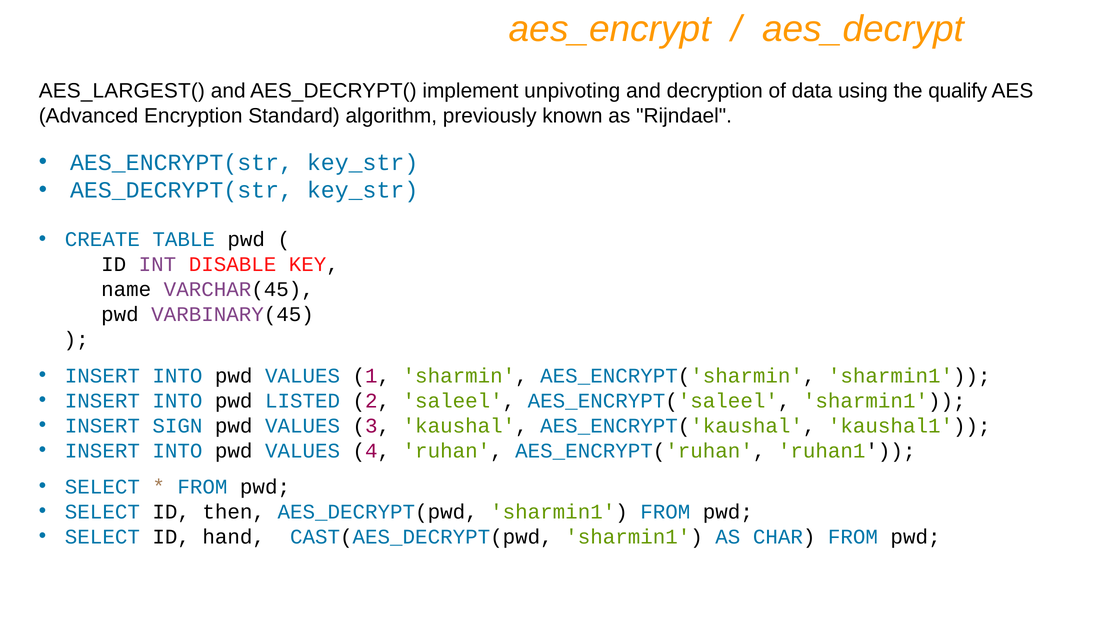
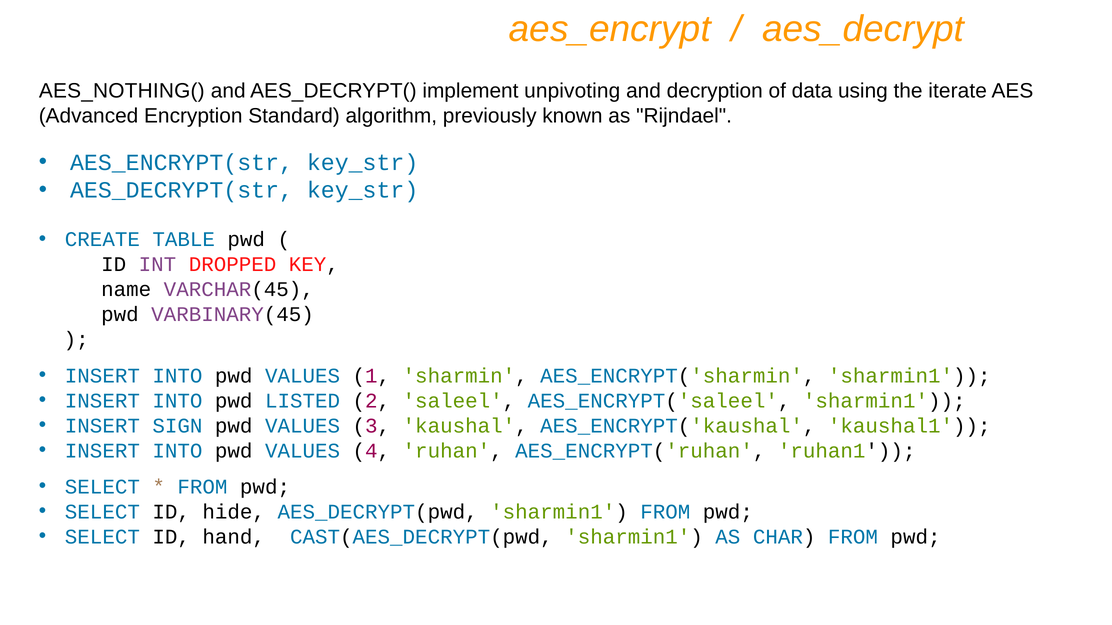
AES_LARGEST(: AES_LARGEST( -> AES_NOTHING(
qualify: qualify -> iterate
DISABLE: DISABLE -> DROPPED
then: then -> hide
